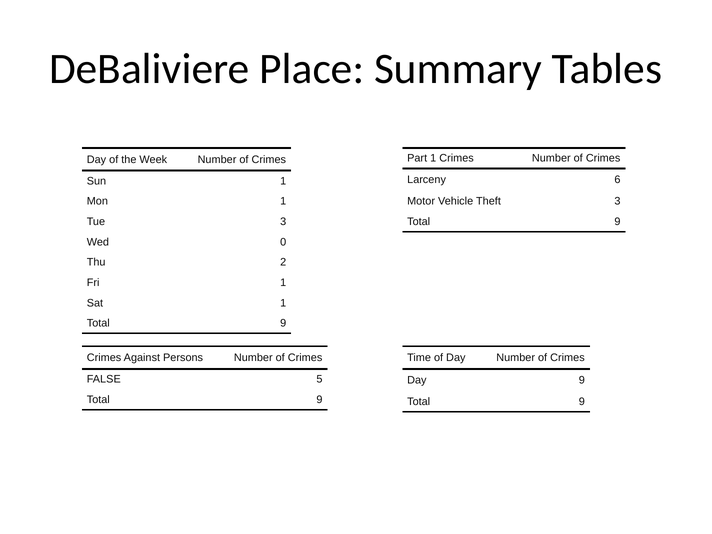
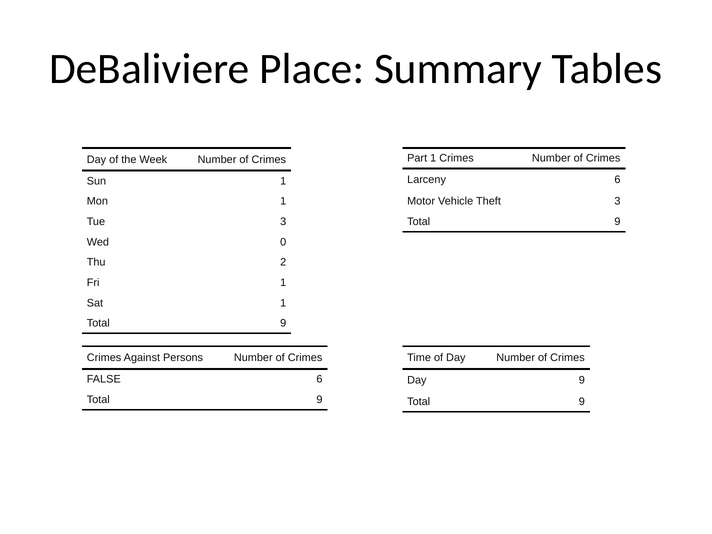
FALSE 5: 5 -> 6
